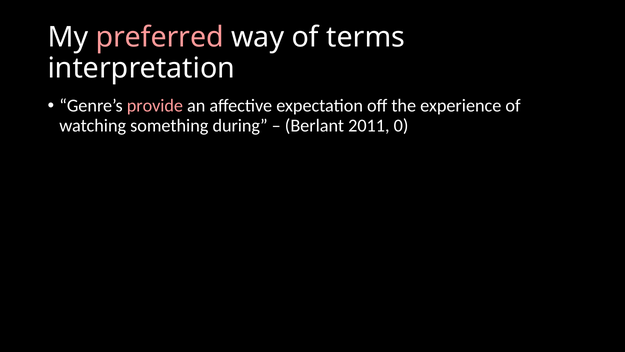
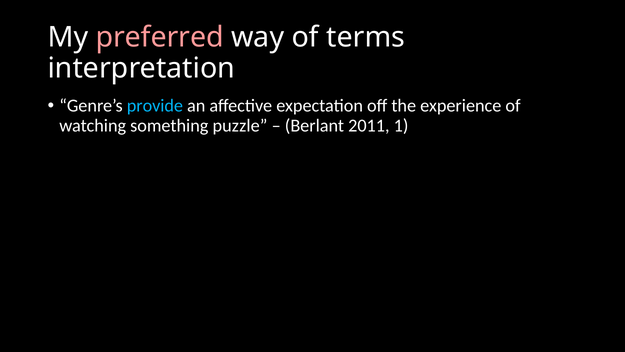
provide colour: pink -> light blue
during: during -> puzzle
0: 0 -> 1
